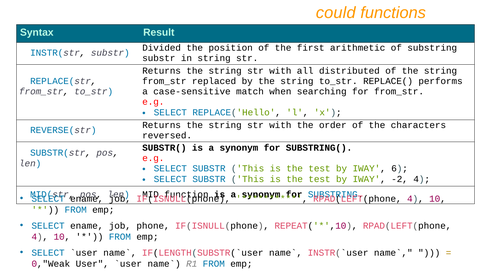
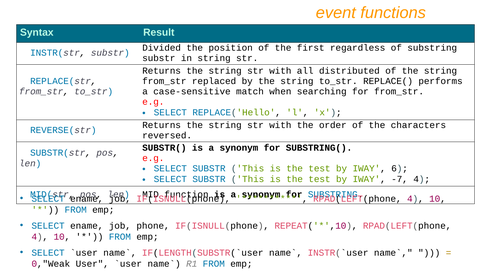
could: could -> event
arithmetic: arithmetic -> regardless
-2: -2 -> -7
